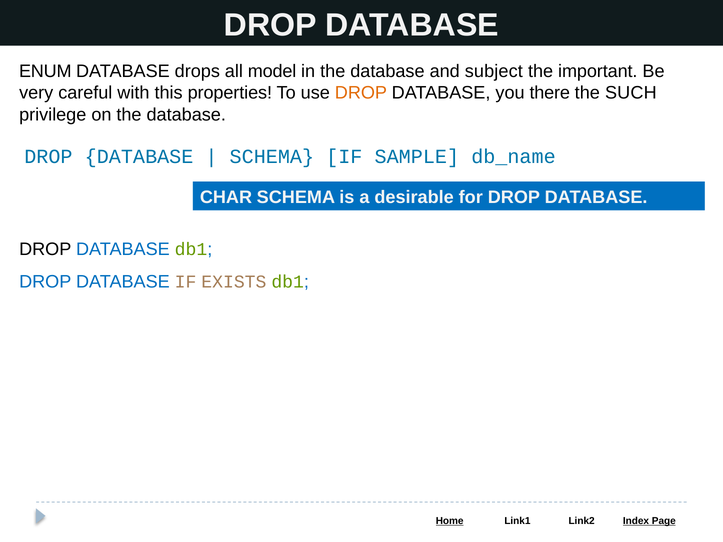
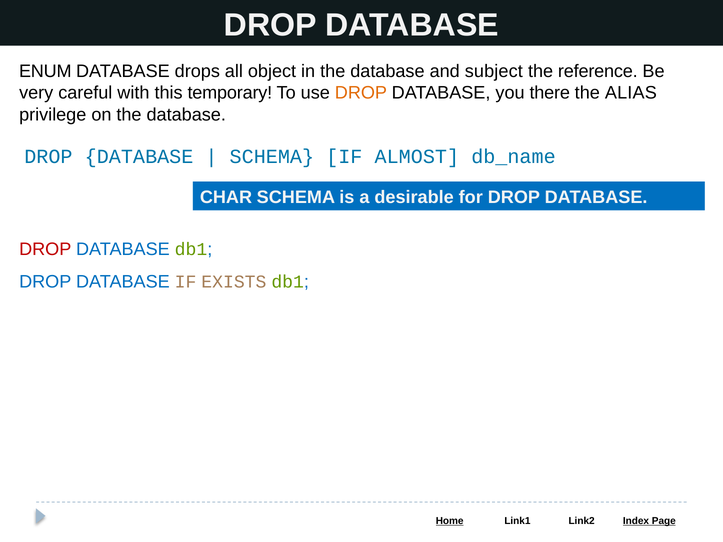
model: model -> object
important: important -> reference
properties: properties -> temporary
SUCH: SUCH -> ALIAS
SAMPLE: SAMPLE -> ALMOST
DROP at (45, 249) colour: black -> red
